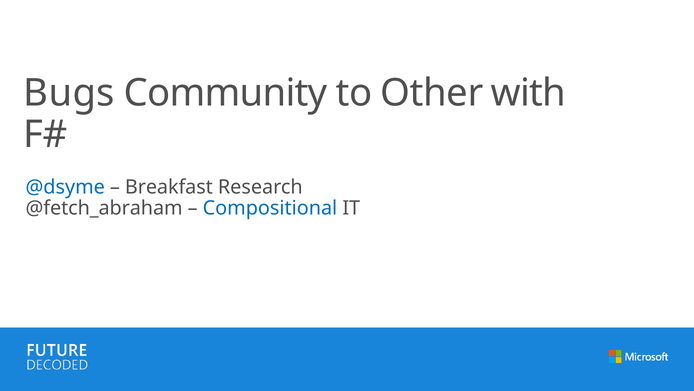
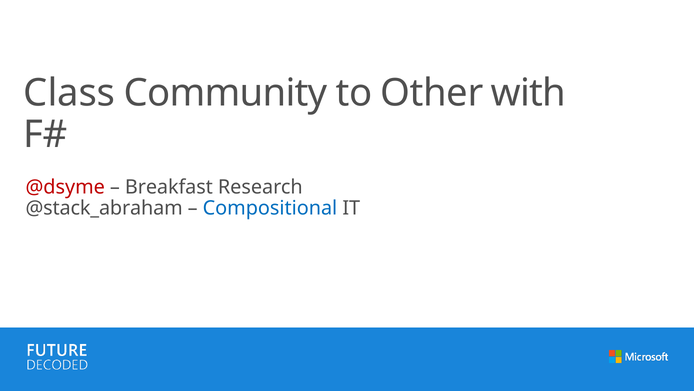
Bugs: Bugs -> Class
@dsyme colour: blue -> red
@fetch_abraham: @fetch_abraham -> @stack_abraham
